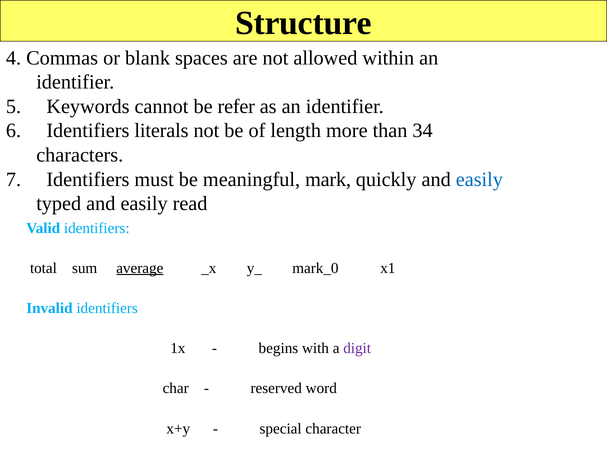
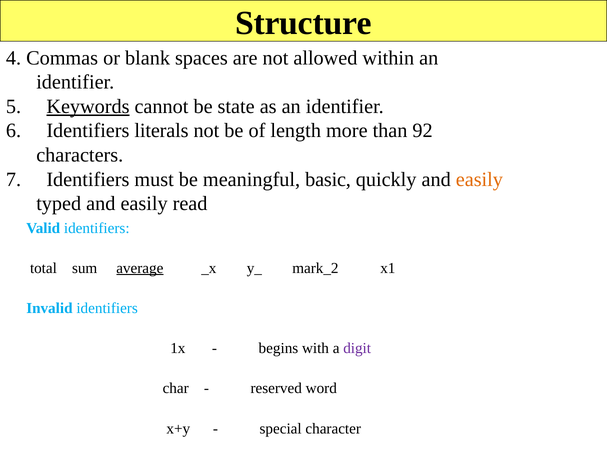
Keywords underline: none -> present
refer: refer -> state
34: 34 -> 92
mark: mark -> basic
easily at (479, 179) colour: blue -> orange
mark_0: mark_0 -> mark_2
